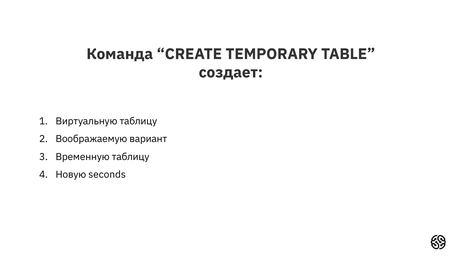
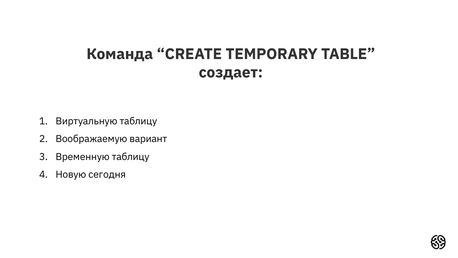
seconds: seconds -> сегодня
